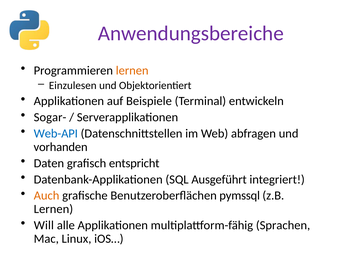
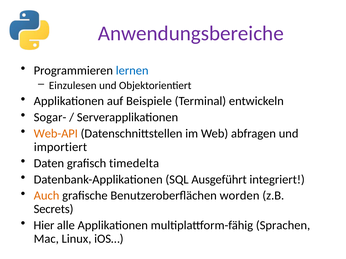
lernen at (132, 71) colour: orange -> blue
Web-API colour: blue -> orange
vorhanden: vorhanden -> importiert
entspricht: entspricht -> timedelta
pymssql: pymssql -> worden
Lernen at (53, 209): Lernen -> Secrets
Will: Will -> Hier
